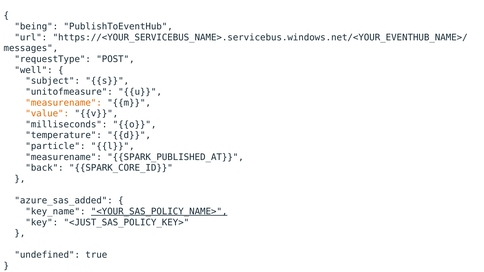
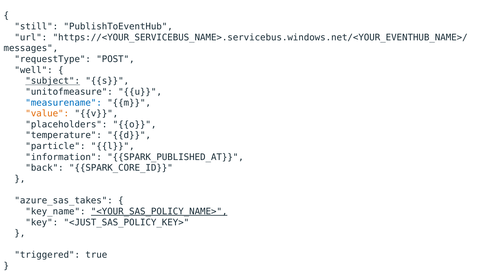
being: being -> still
subject underline: none -> present
measurename at (64, 103) colour: orange -> blue
milliseconds: milliseconds -> placeholders
measurename at (64, 157): measurename -> information
azure_sas_added: azure_sas_added -> azure_sas_takes
undefined: undefined -> triggered
